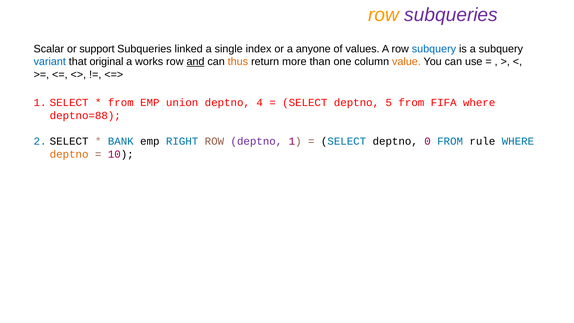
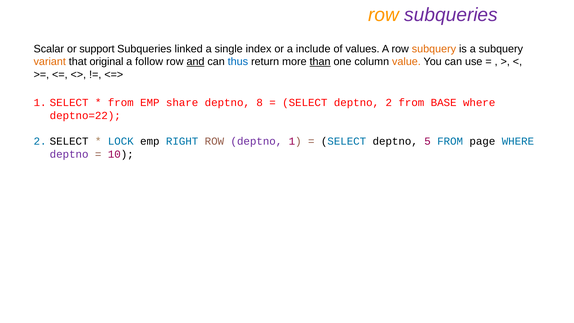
anyone: anyone -> include
subquery at (434, 49) colour: blue -> orange
variant colour: blue -> orange
works: works -> follow
thus colour: orange -> blue
than underline: none -> present
union: union -> share
4: 4 -> 8
deptno 5: 5 -> 2
FIFA: FIFA -> BASE
deptno=88: deptno=88 -> deptno=22
BANK: BANK -> LOCK
0: 0 -> 5
rule: rule -> page
deptno at (69, 154) colour: orange -> purple
